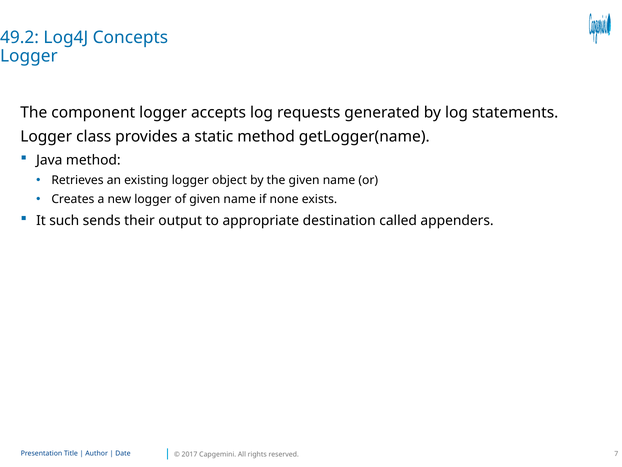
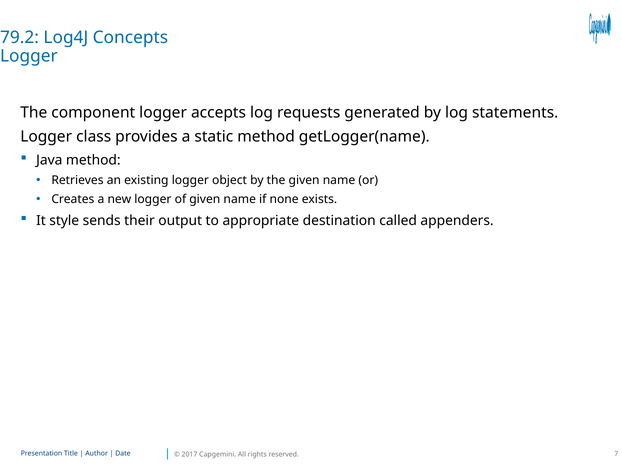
49.2: 49.2 -> 79.2
such: such -> style
